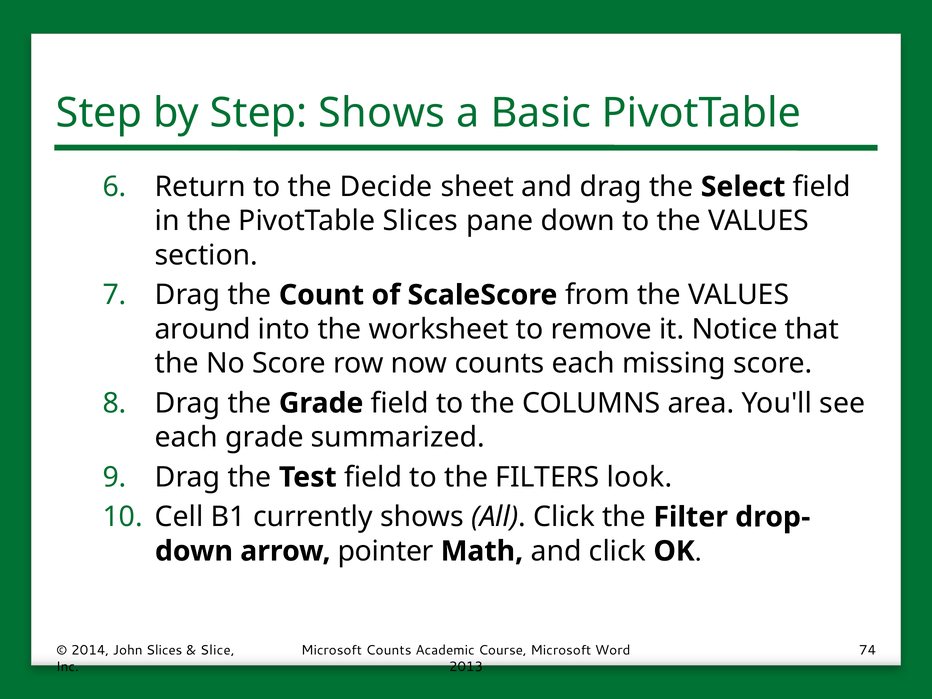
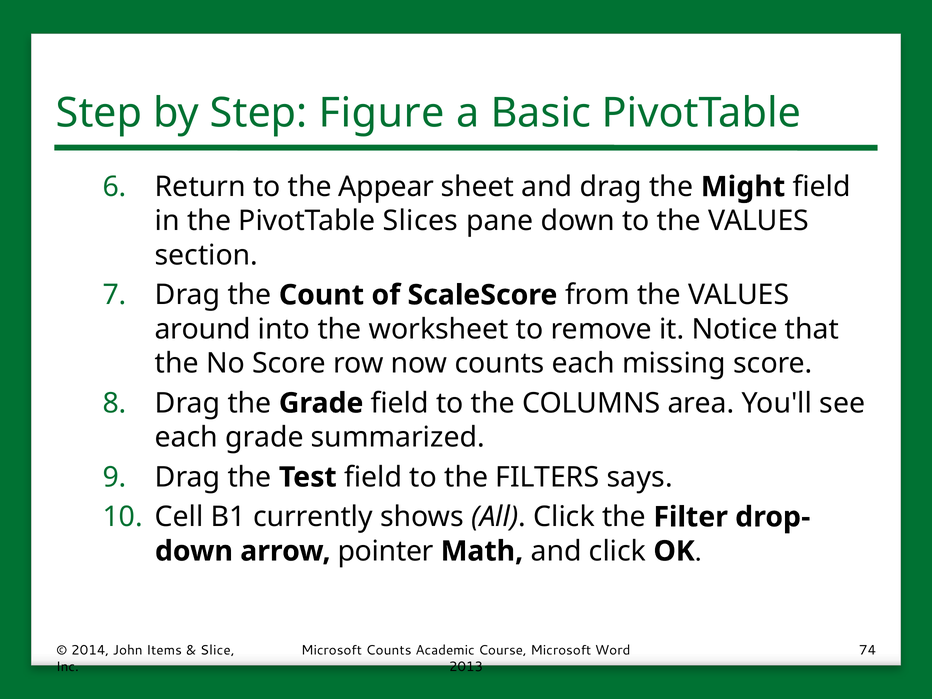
Step Shows: Shows -> Figure
Decide: Decide -> Appear
Select: Select -> Might
look: look -> says
John Slices: Slices -> Items
